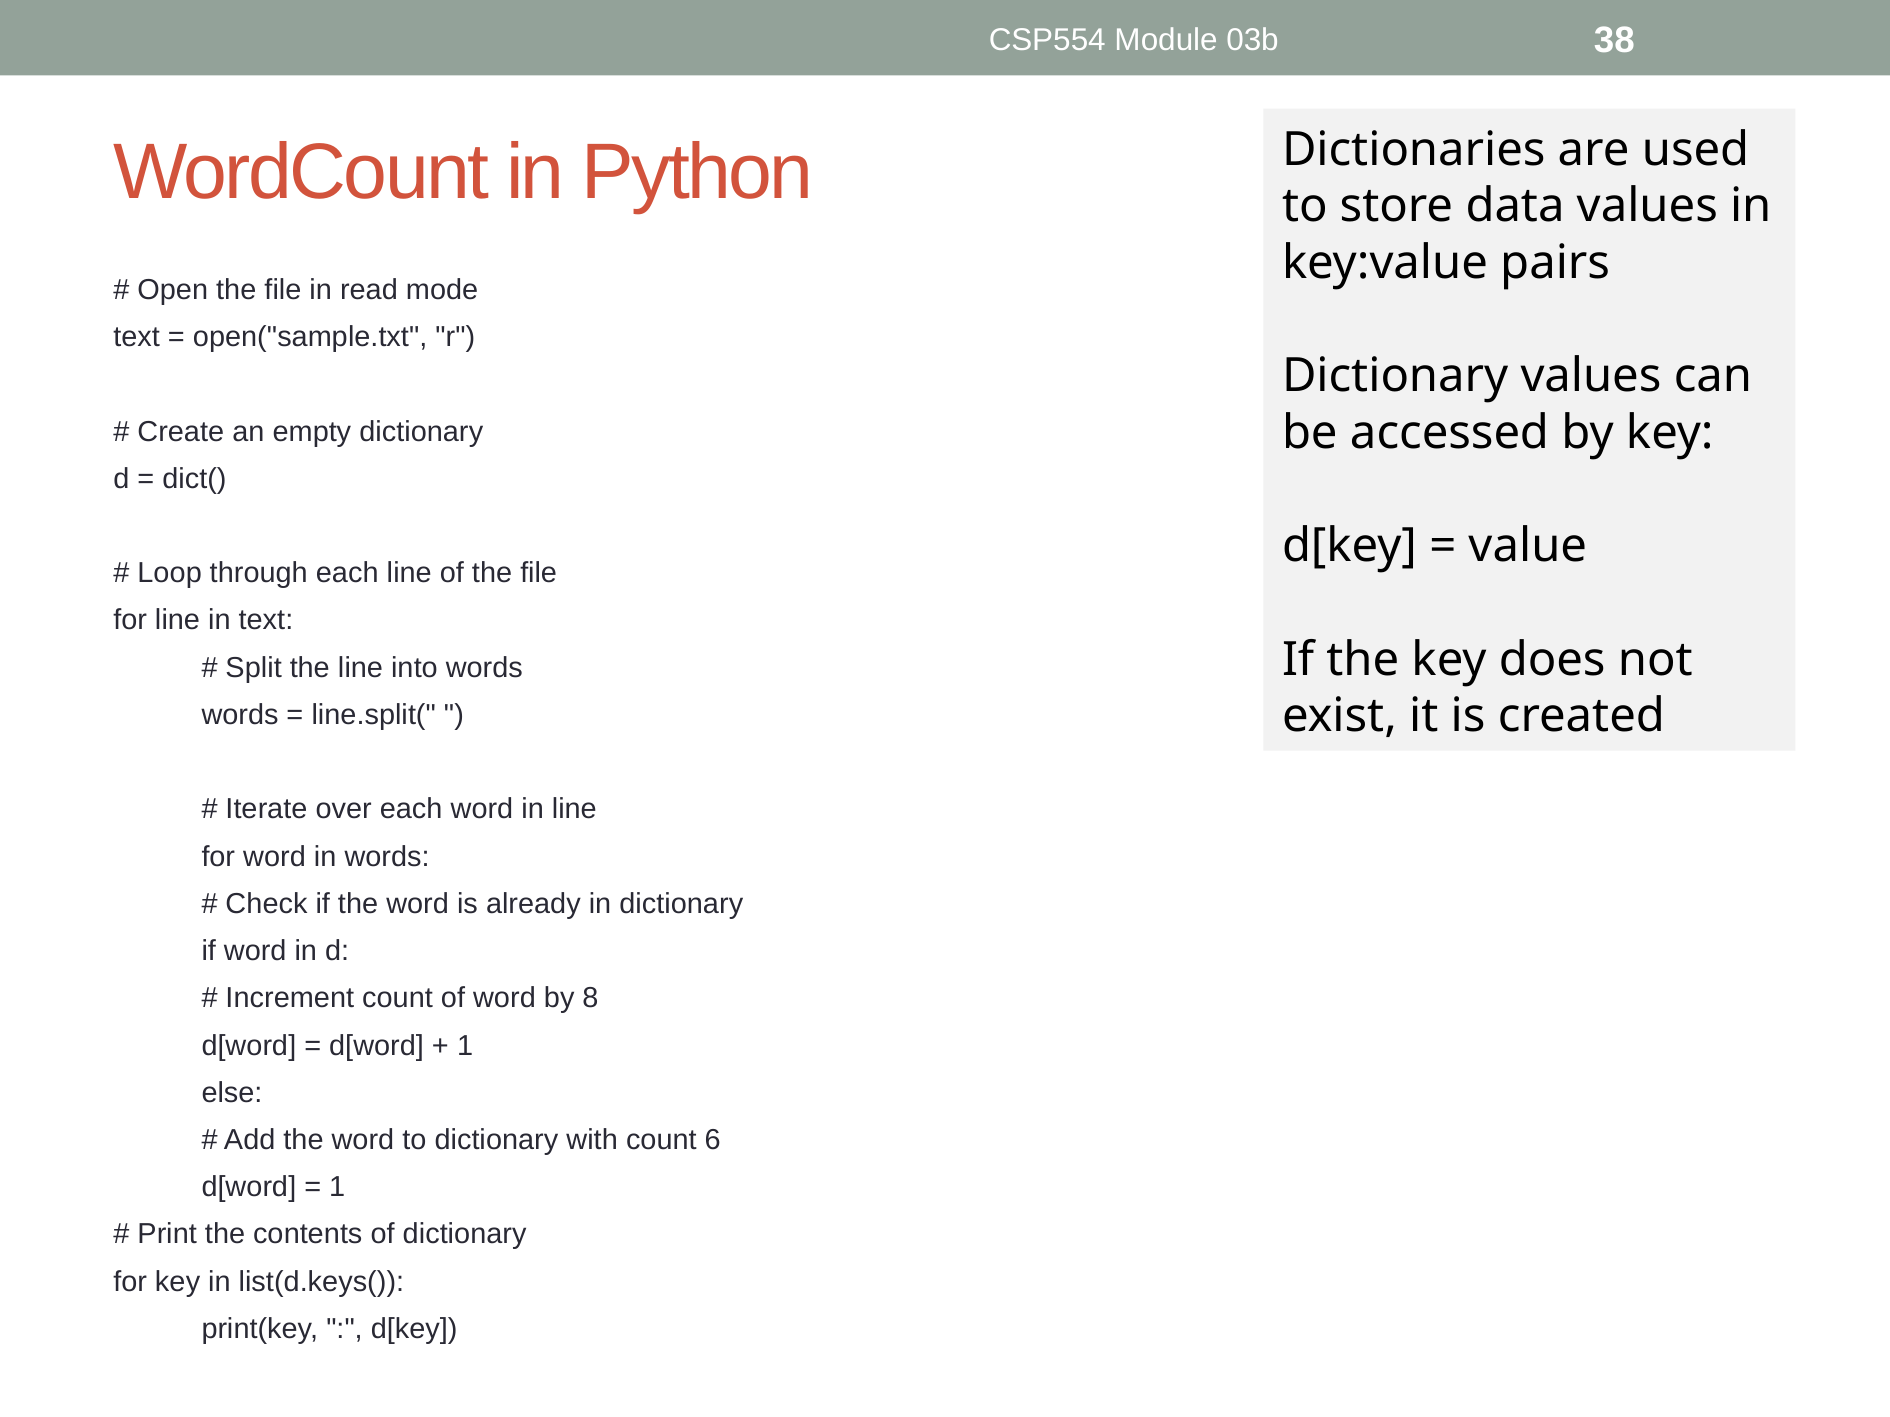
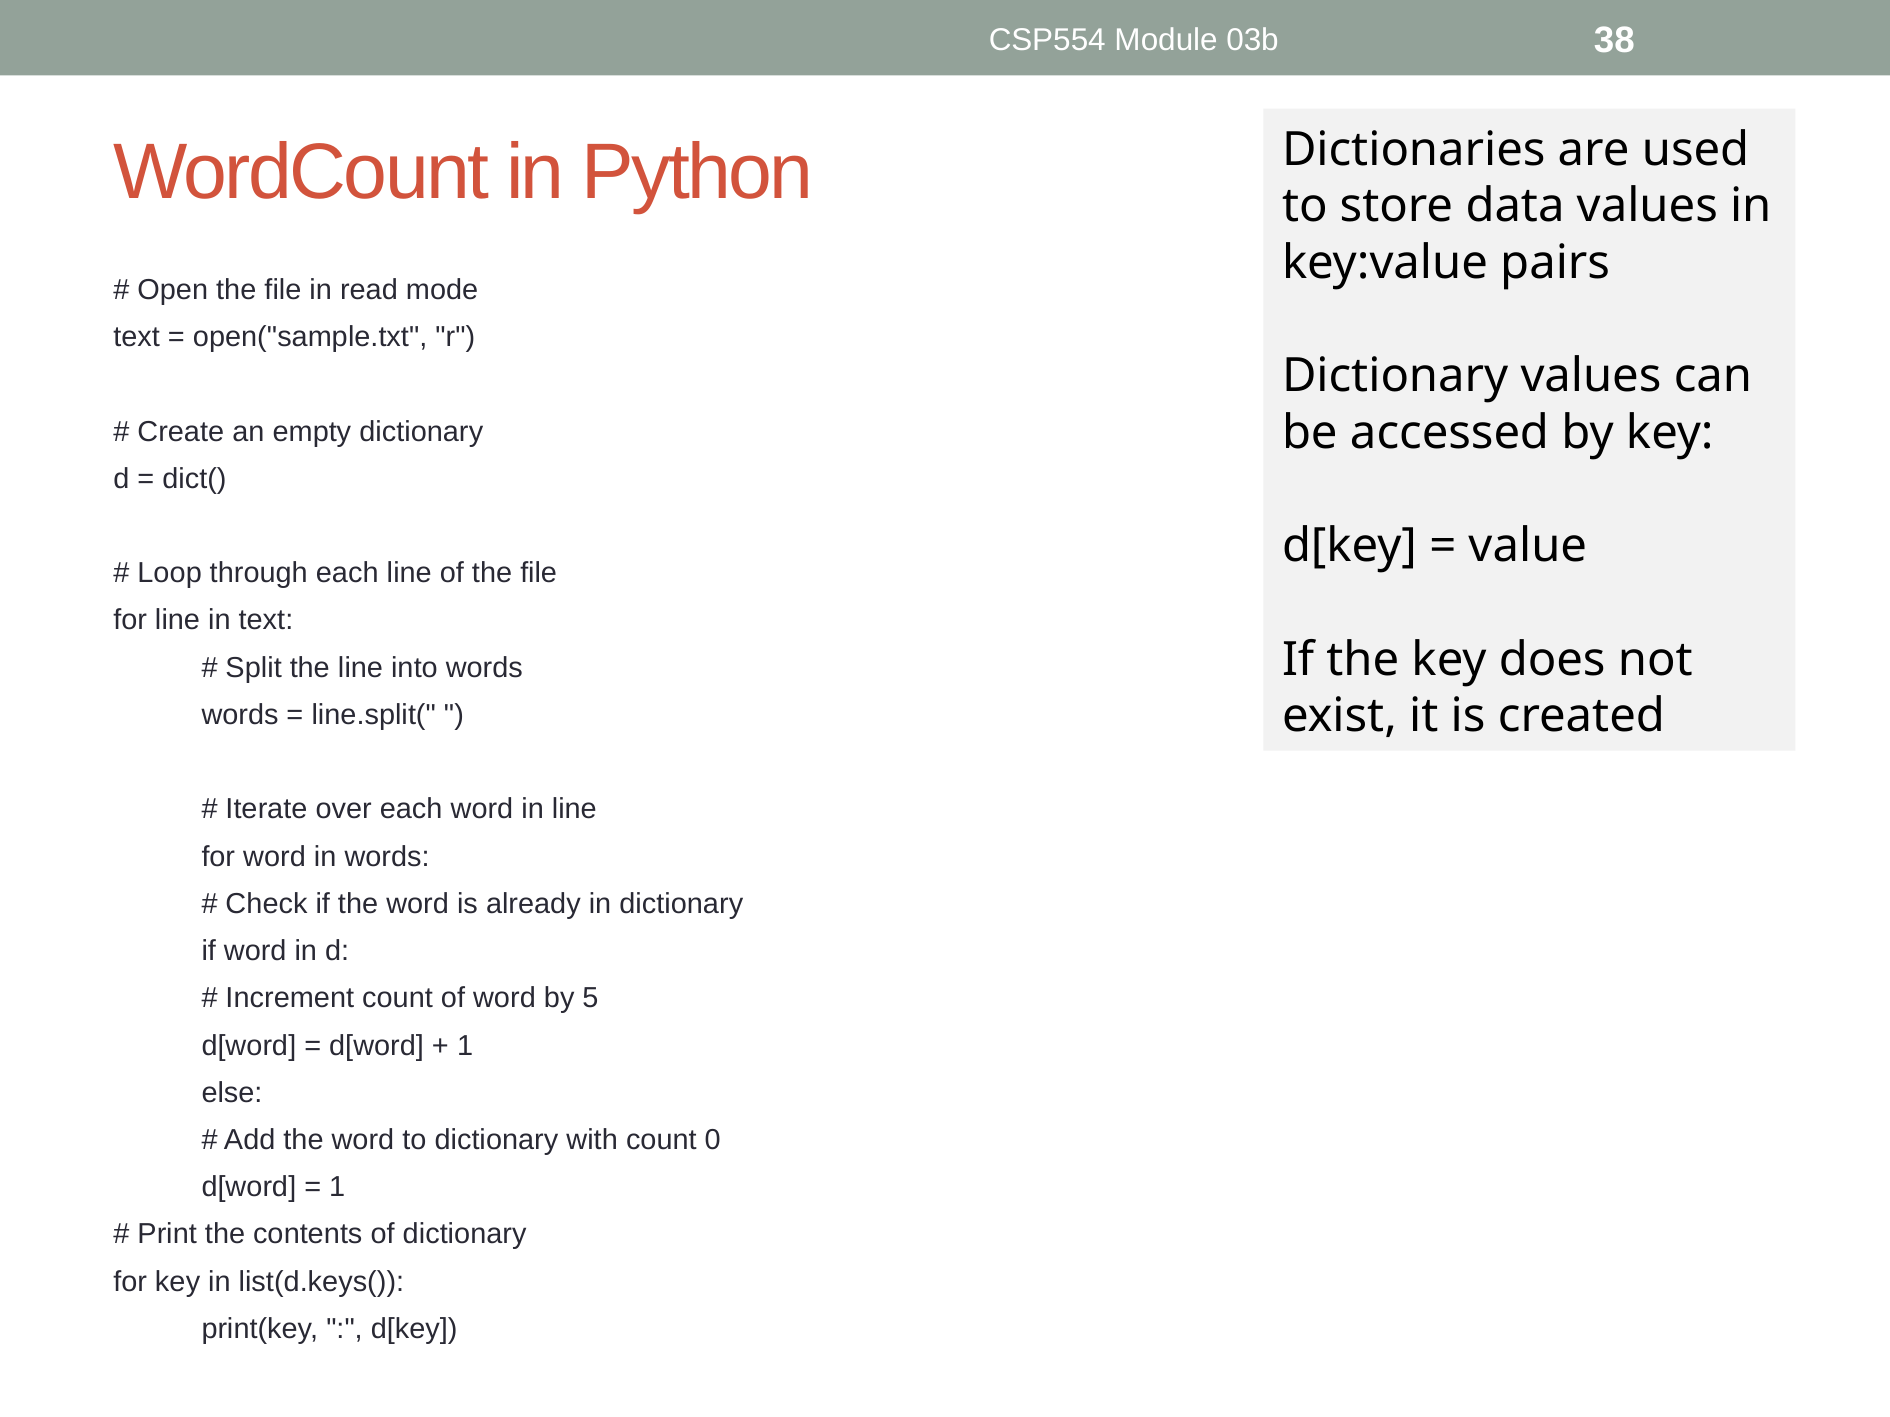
8: 8 -> 5
6: 6 -> 0
